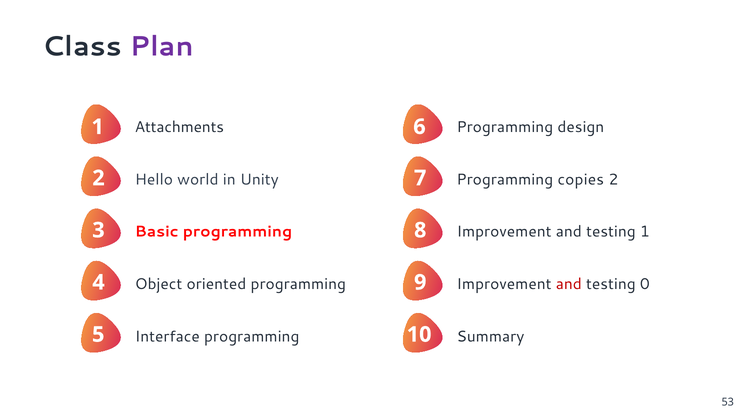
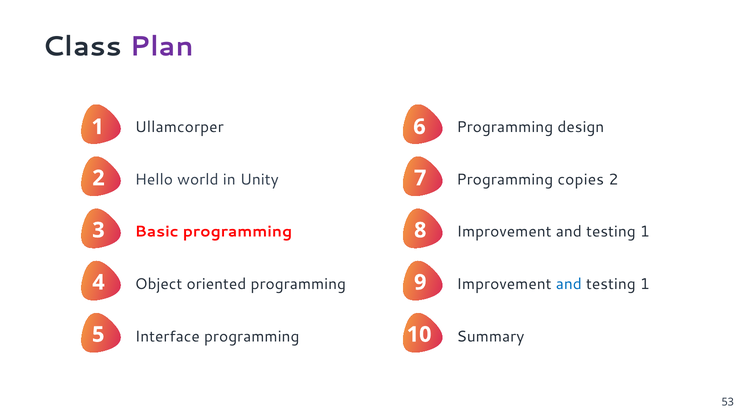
Attachments: Attachments -> Ullamcorper
and at (569, 284) colour: red -> blue
0 at (645, 284): 0 -> 1
